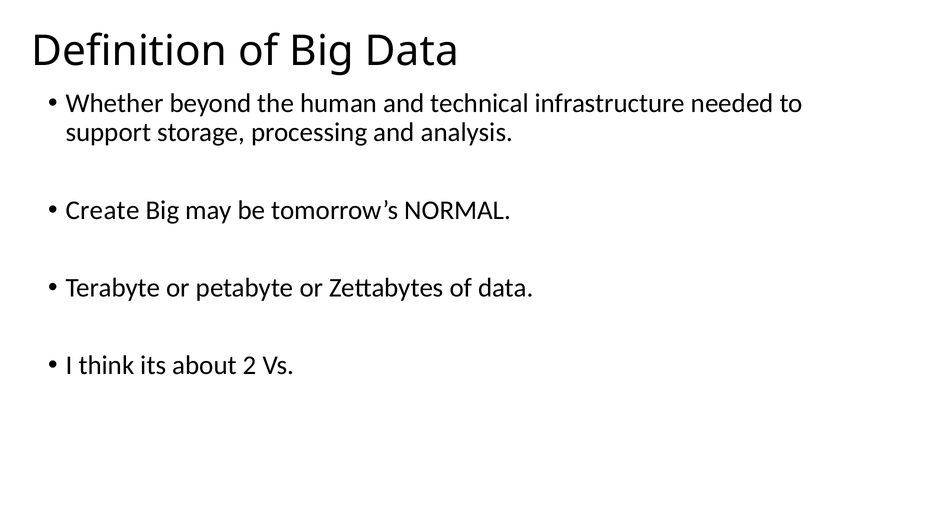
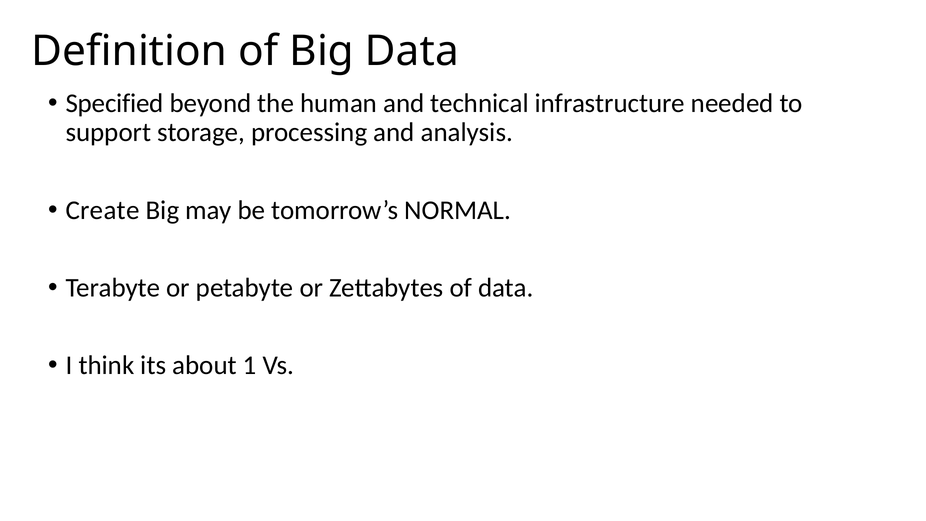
Whether: Whether -> Specified
2: 2 -> 1
